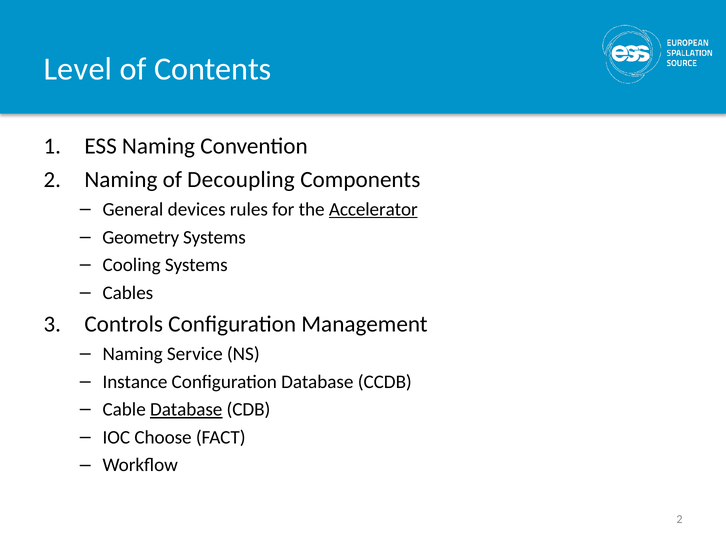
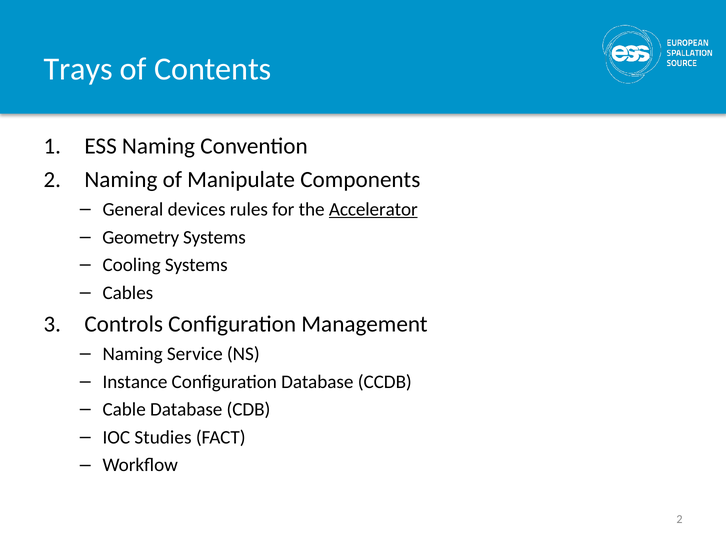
Level: Level -> Trays
Decoupling: Decoupling -> Manipulate
Database at (186, 410) underline: present -> none
Choose: Choose -> Studies
